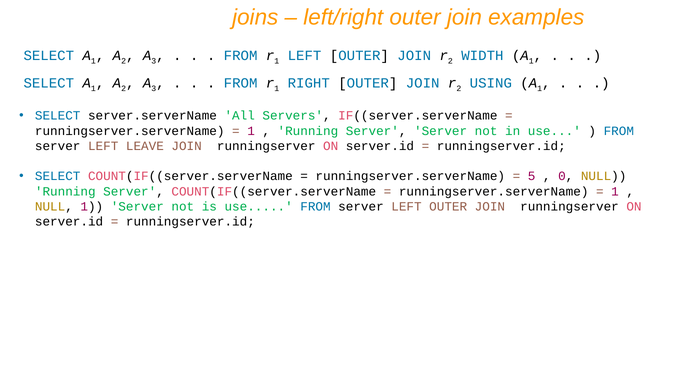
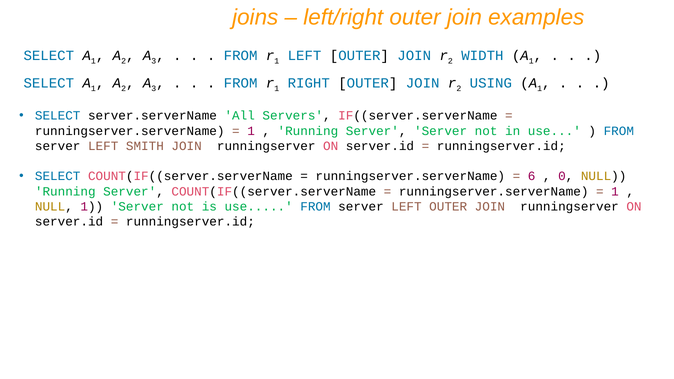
LEAVE: LEAVE -> SMITH
5: 5 -> 6
